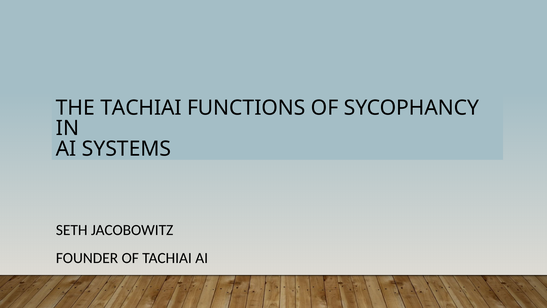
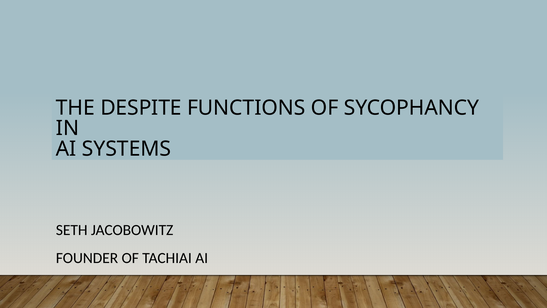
THE TACHIAI: TACHIAI -> DESPITE
